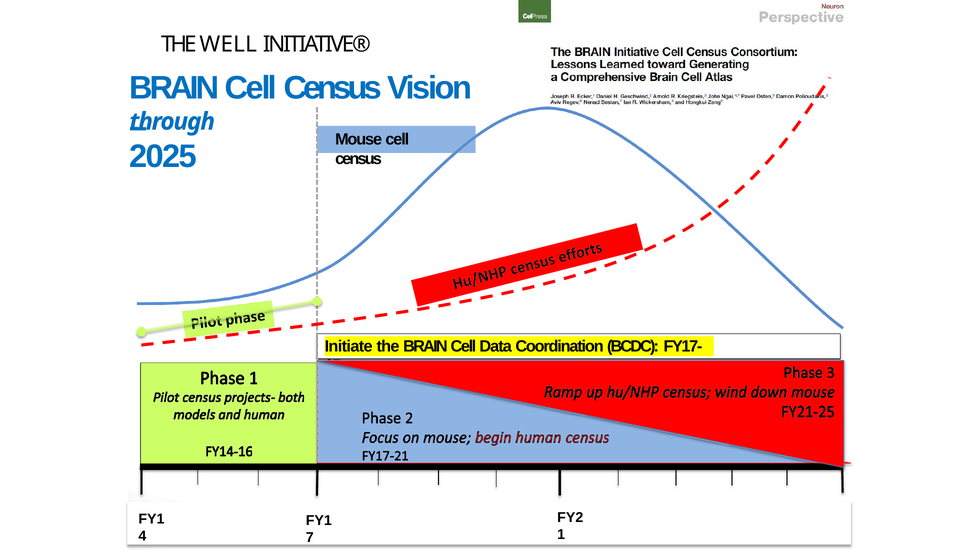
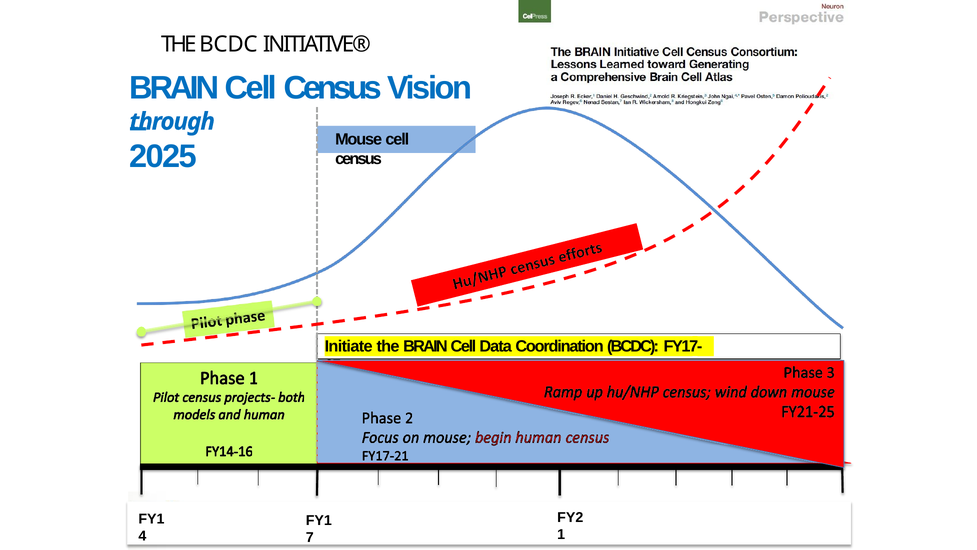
THE WELL: WELL -> BCDC
